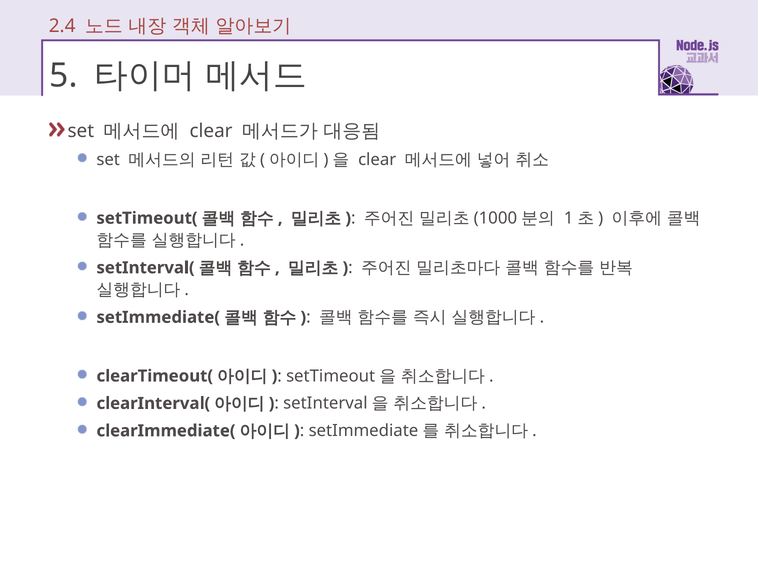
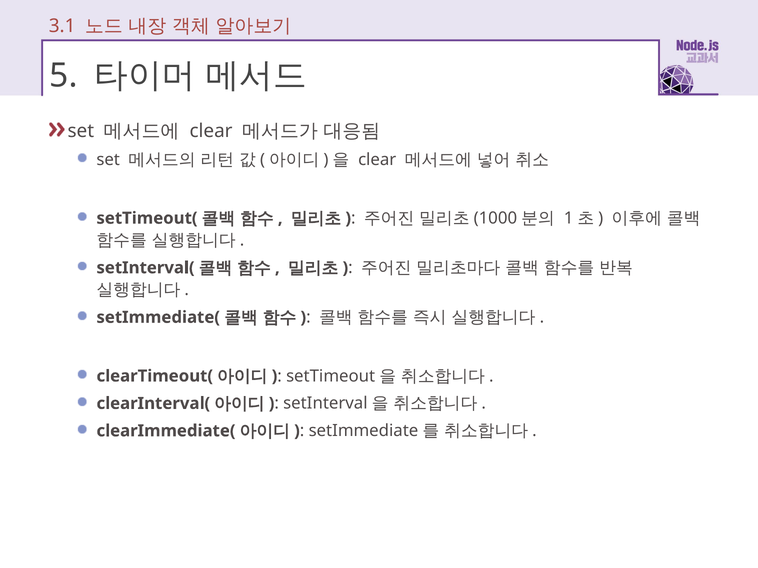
2.4: 2.4 -> 3.1
